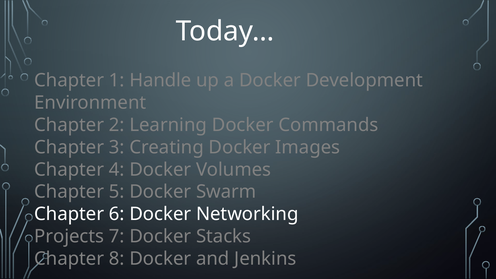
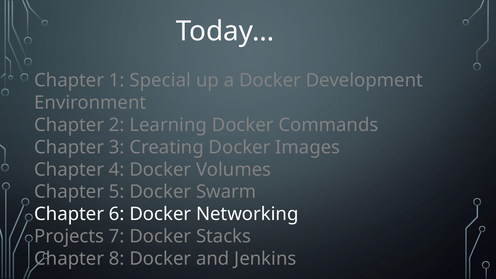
Handle: Handle -> Special
